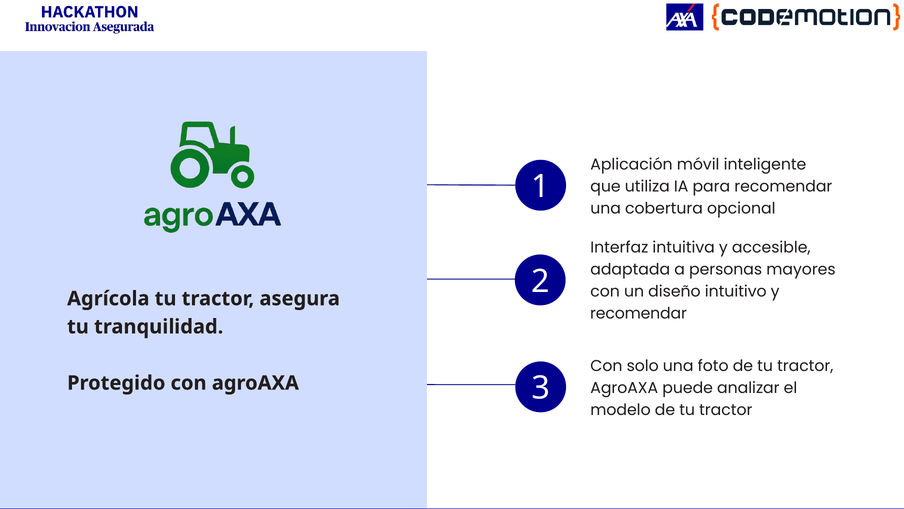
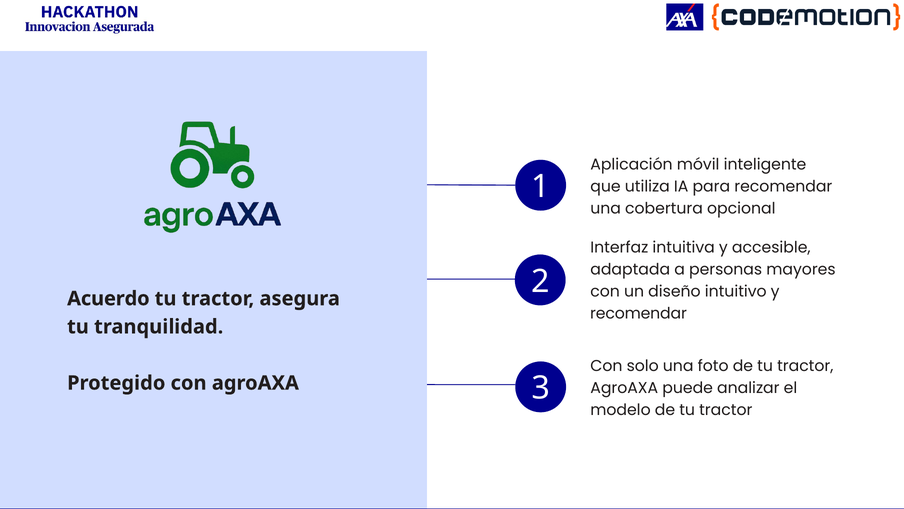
Agrícola: Agrícola -> Acuerdo
